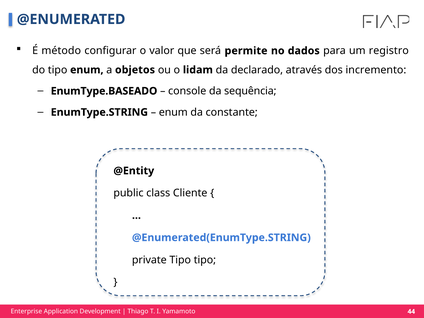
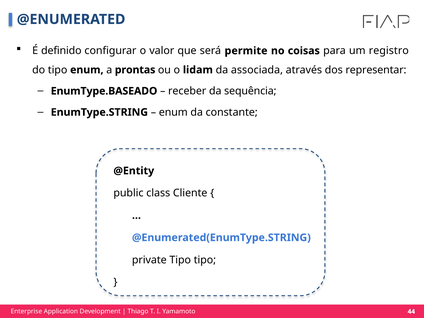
método: método -> definido
dados: dados -> coisas
objetos: objetos -> prontas
declarado: declarado -> associada
incremento: incremento -> representar
console: console -> receber
